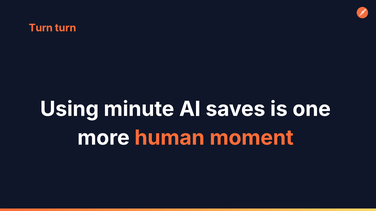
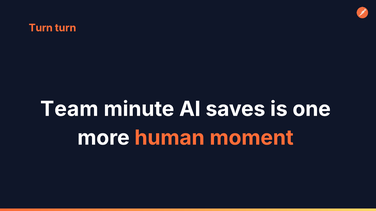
Using: Using -> Team
